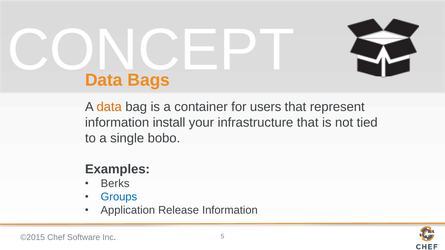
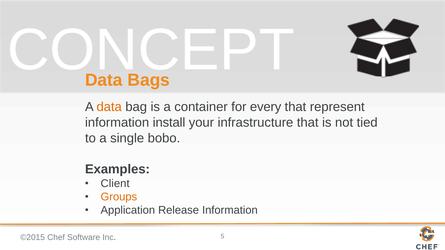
users: users -> every
Berks: Berks -> Client
Groups colour: blue -> orange
